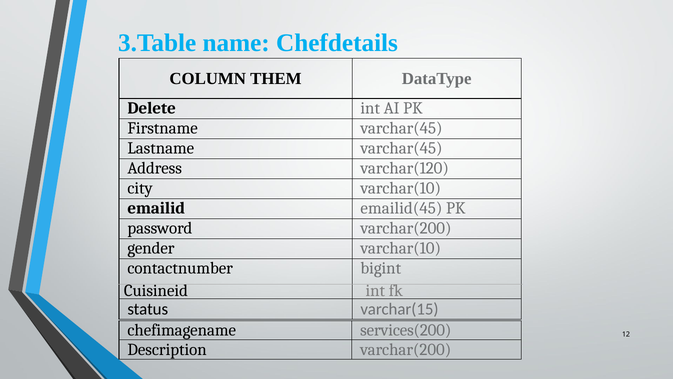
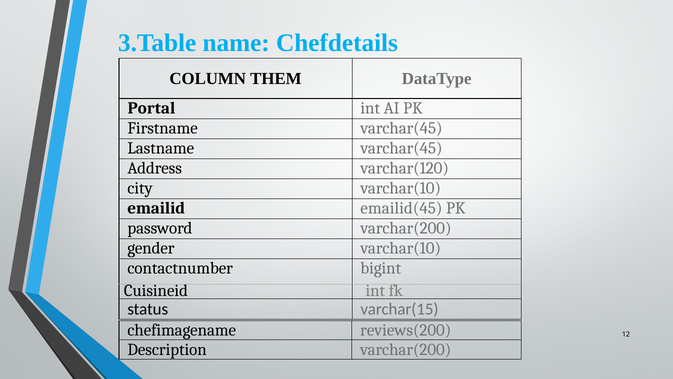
Delete: Delete -> Portal
services(200: services(200 -> reviews(200
